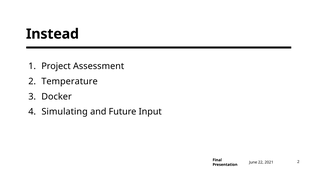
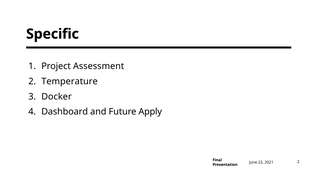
Instead: Instead -> Specific
Simulating: Simulating -> Dashboard
Input: Input -> Apply
